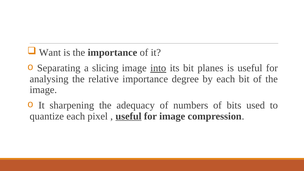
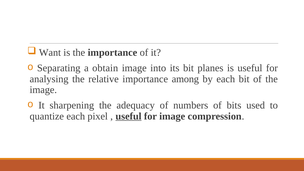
slicing: slicing -> obtain
into underline: present -> none
degree: degree -> among
